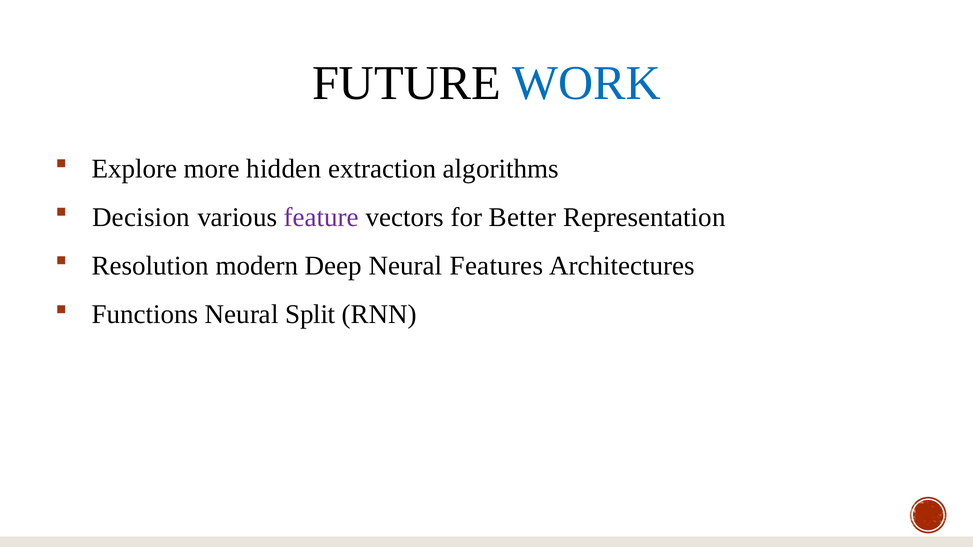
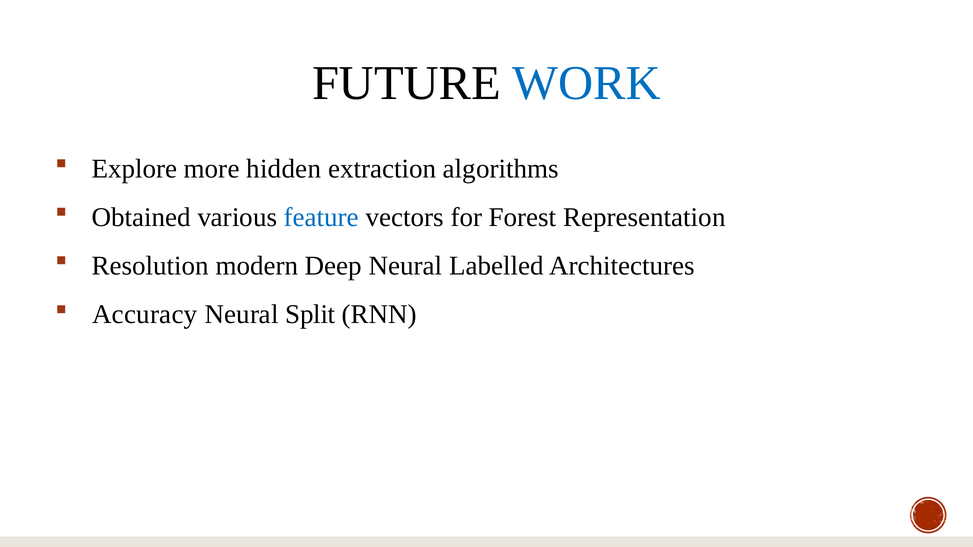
Decision: Decision -> Obtained
feature colour: purple -> blue
Better: Better -> Forest
Features: Features -> Labelled
Functions: Functions -> Accuracy
